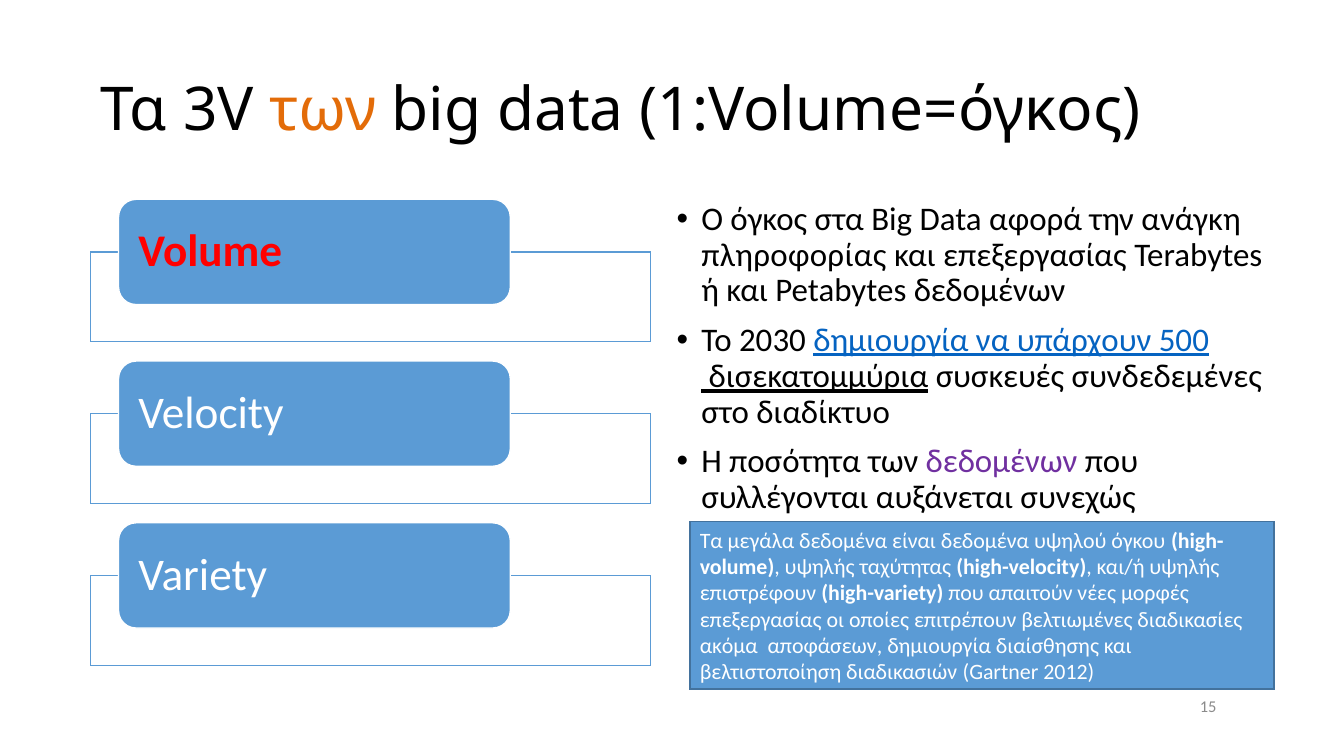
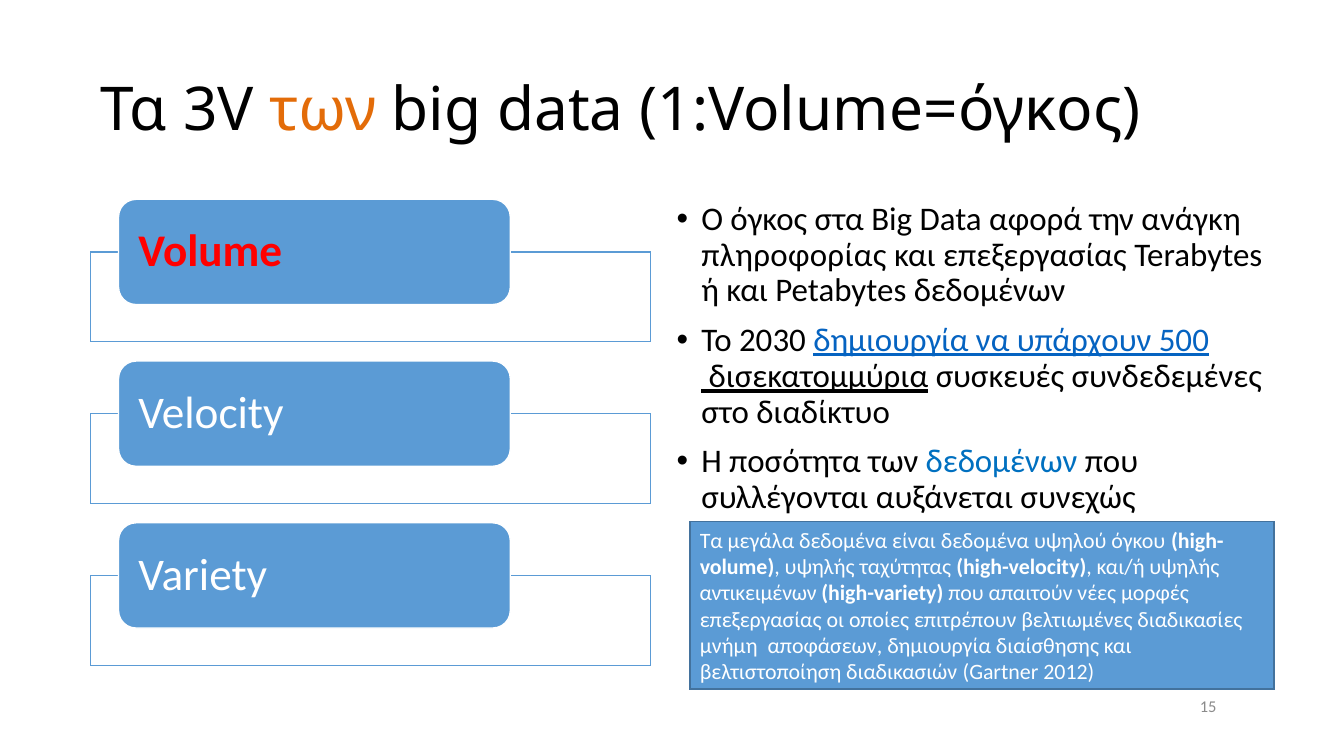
δεδομένων at (1002, 462) colour: purple -> blue
επιστρέφουν: επιστρέφουν -> αντικειμένων
ακόμα: ακόμα -> μνήμη
